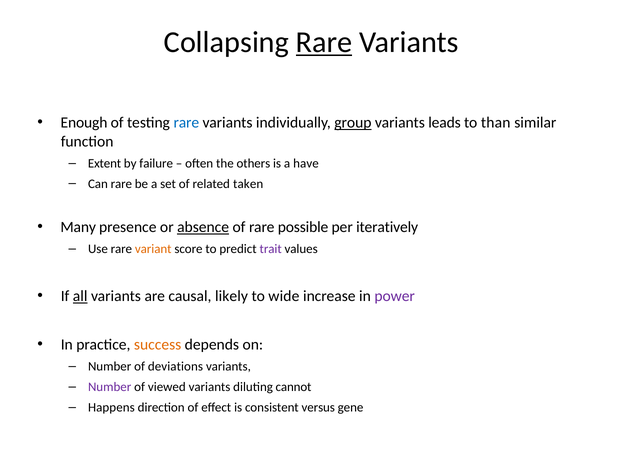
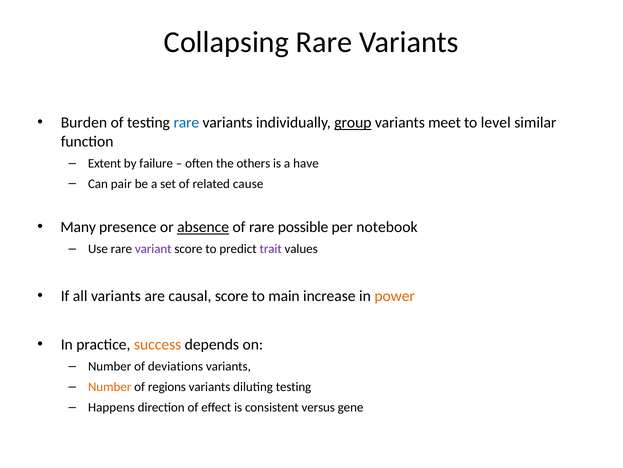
Rare at (324, 42) underline: present -> none
Enough: Enough -> Burden
leads: leads -> meet
than: than -> level
Can rare: rare -> pair
taken: taken -> cause
iteratively: iteratively -> notebook
variant colour: orange -> purple
all underline: present -> none
causal likely: likely -> score
wide: wide -> main
power colour: purple -> orange
Number at (110, 386) colour: purple -> orange
viewed: viewed -> regions
diluting cannot: cannot -> testing
